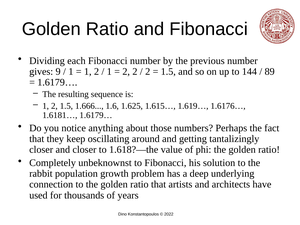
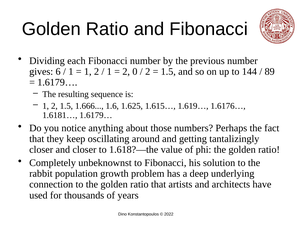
9: 9 -> 6
2 2: 2 -> 0
